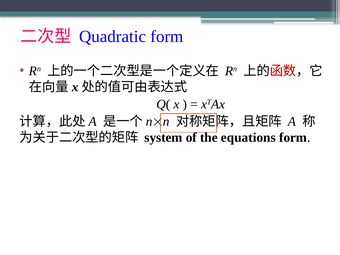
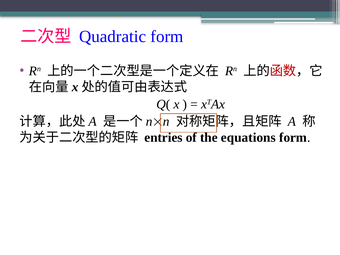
system: system -> entries
